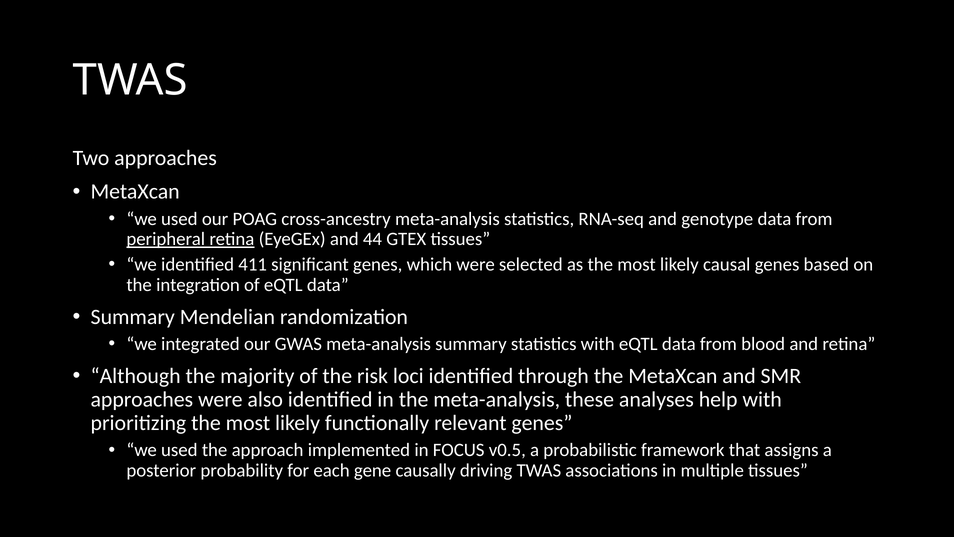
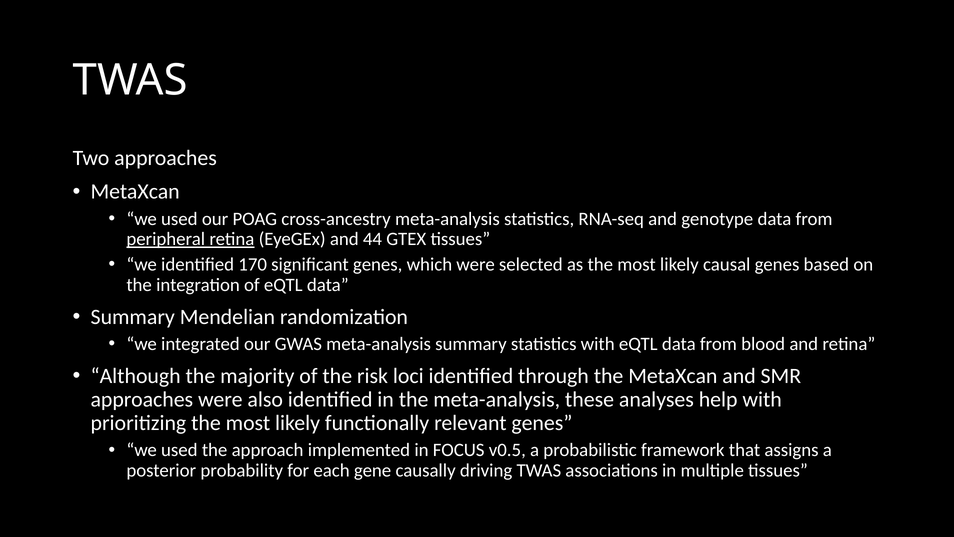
411: 411 -> 170
